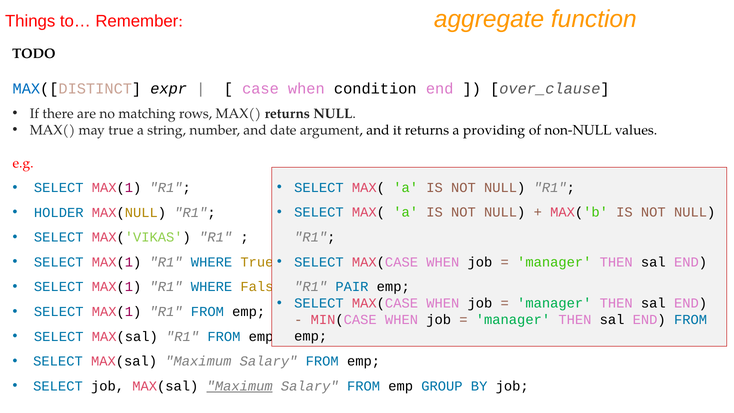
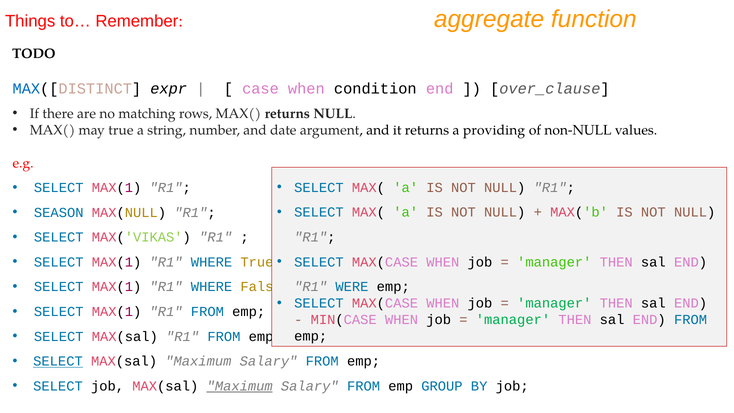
HOLDER: HOLDER -> SEASON
PAIR: PAIR -> WERE
SELECT at (58, 361) underline: none -> present
